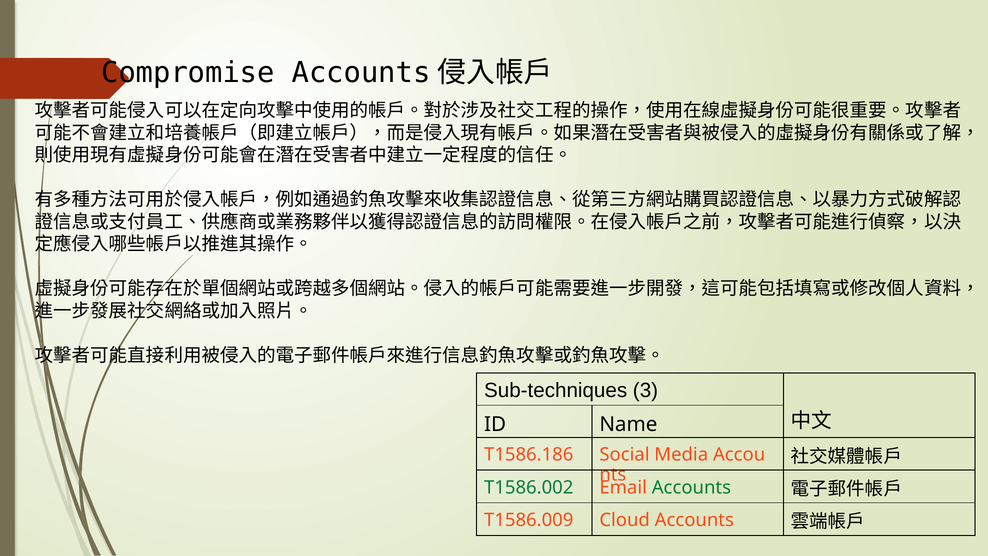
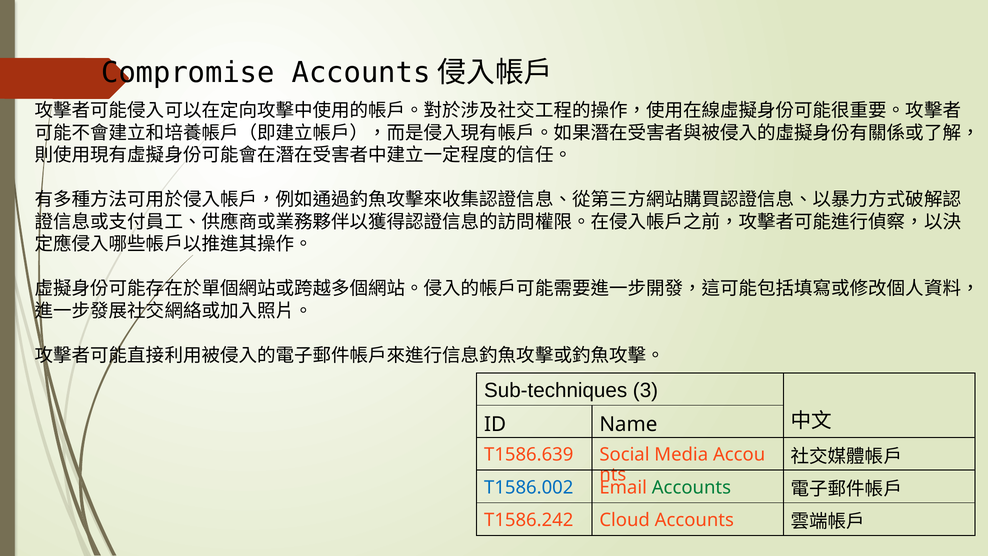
T1586.186: T1586.186 -> T1586.639
T1586.002 colour: green -> blue
T1586.009: T1586.009 -> T1586.242
